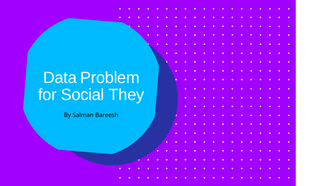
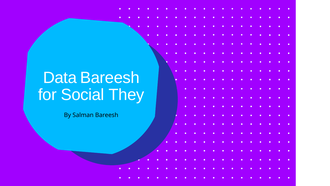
Data Problem: Problem -> Bareesh
